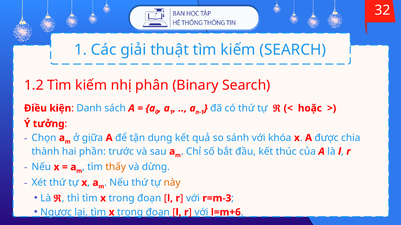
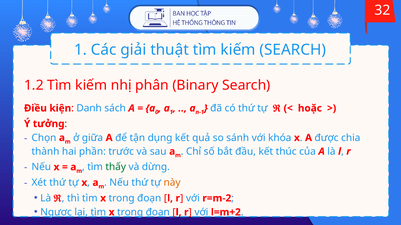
thấy colour: orange -> green
r=m-3: r=m-3 -> r=m-2
l=m+6: l=m+6 -> l=m+2
